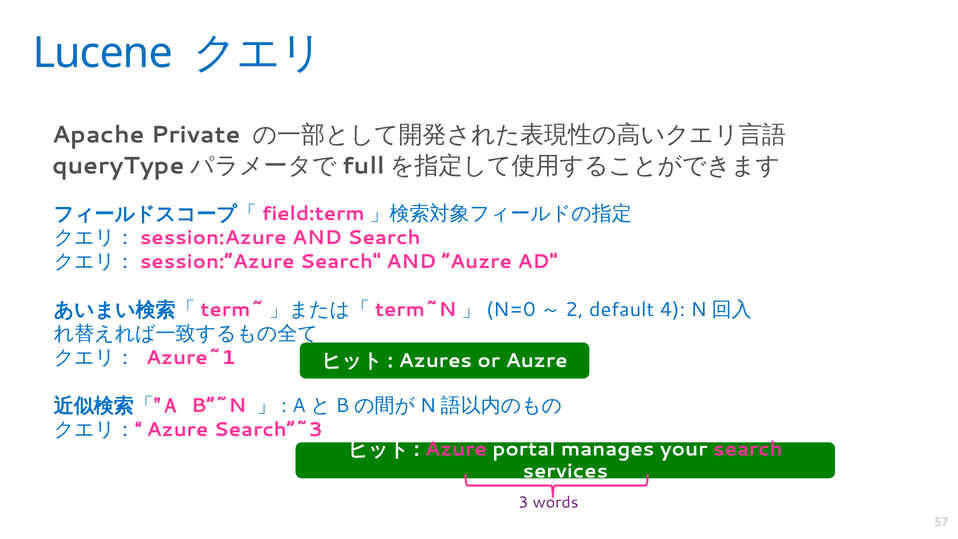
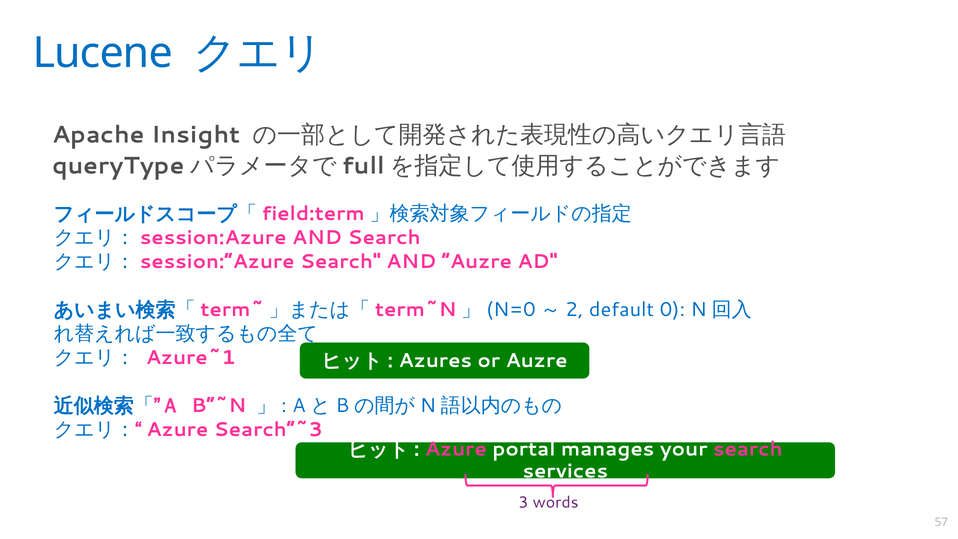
Private: Private -> Insight
4: 4 -> 0
